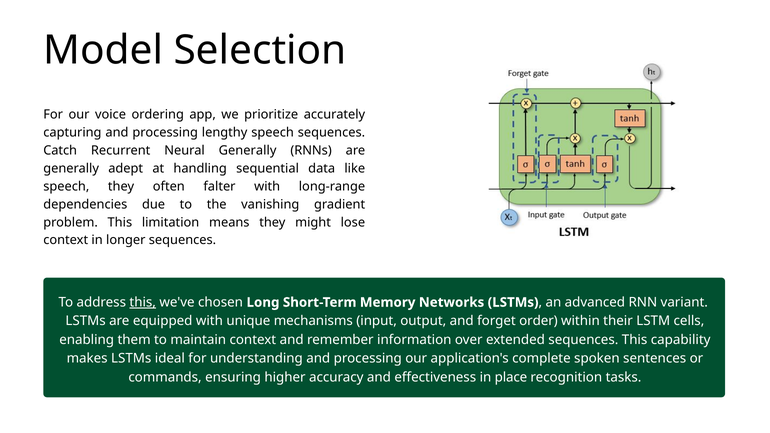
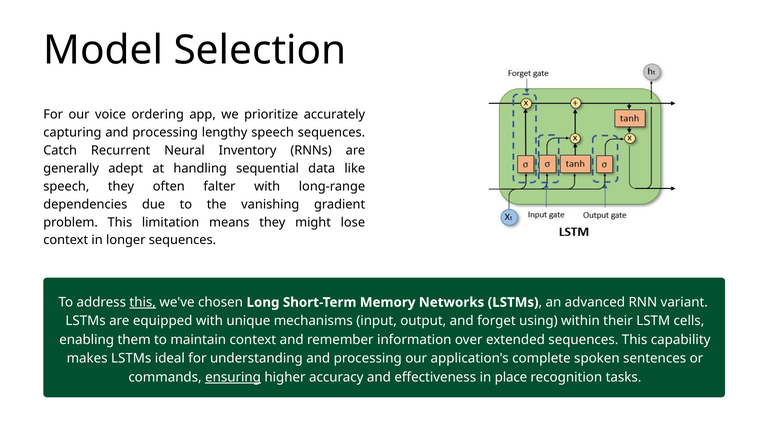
Neural Generally: Generally -> Inventory
order: order -> using
ensuring underline: none -> present
